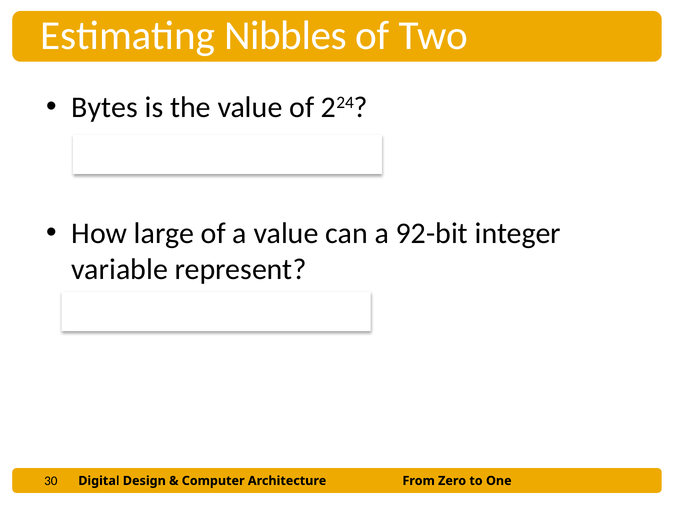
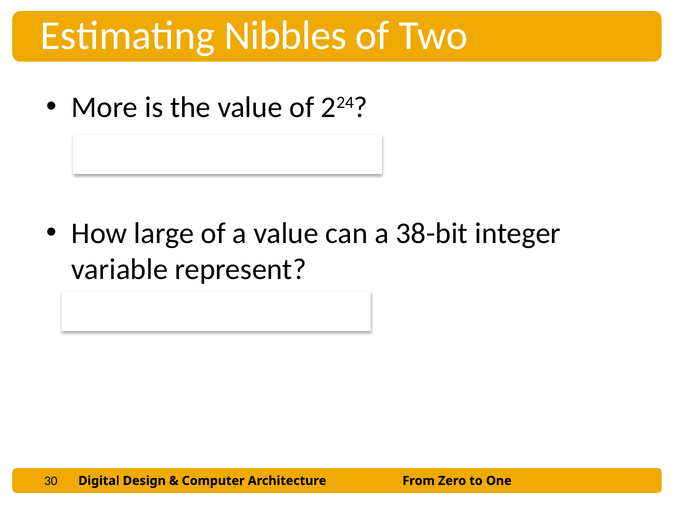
Bytes: Bytes -> More
92-bit: 92-bit -> 38-bit
